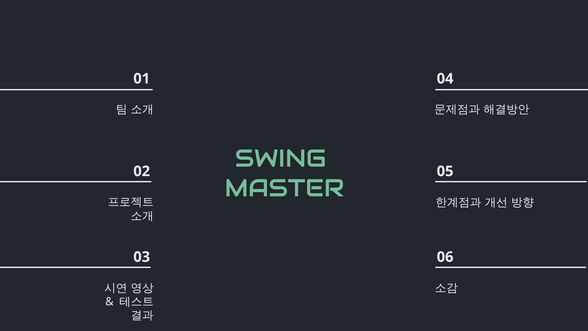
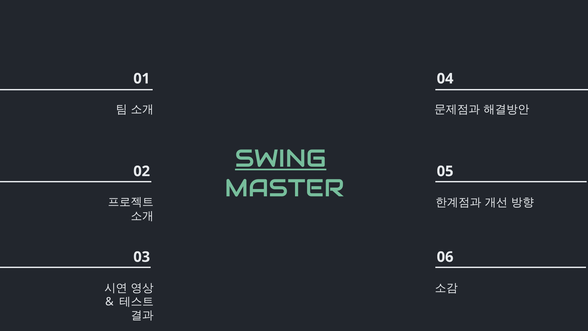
SWING underline: none -> present
